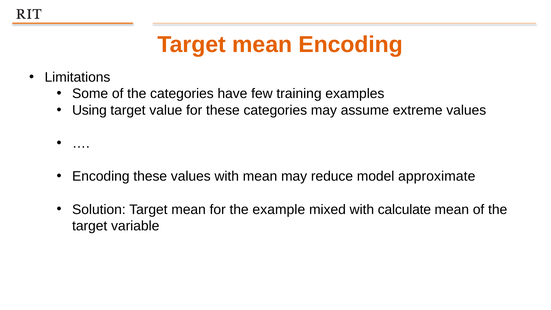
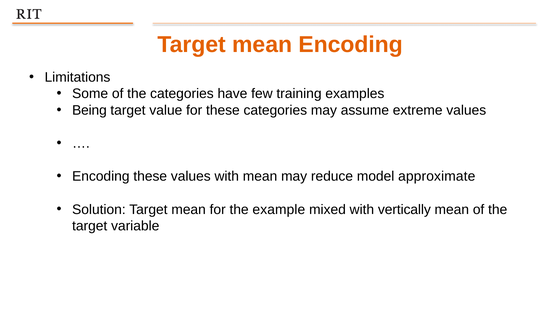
Using: Using -> Being
calculate: calculate -> vertically
